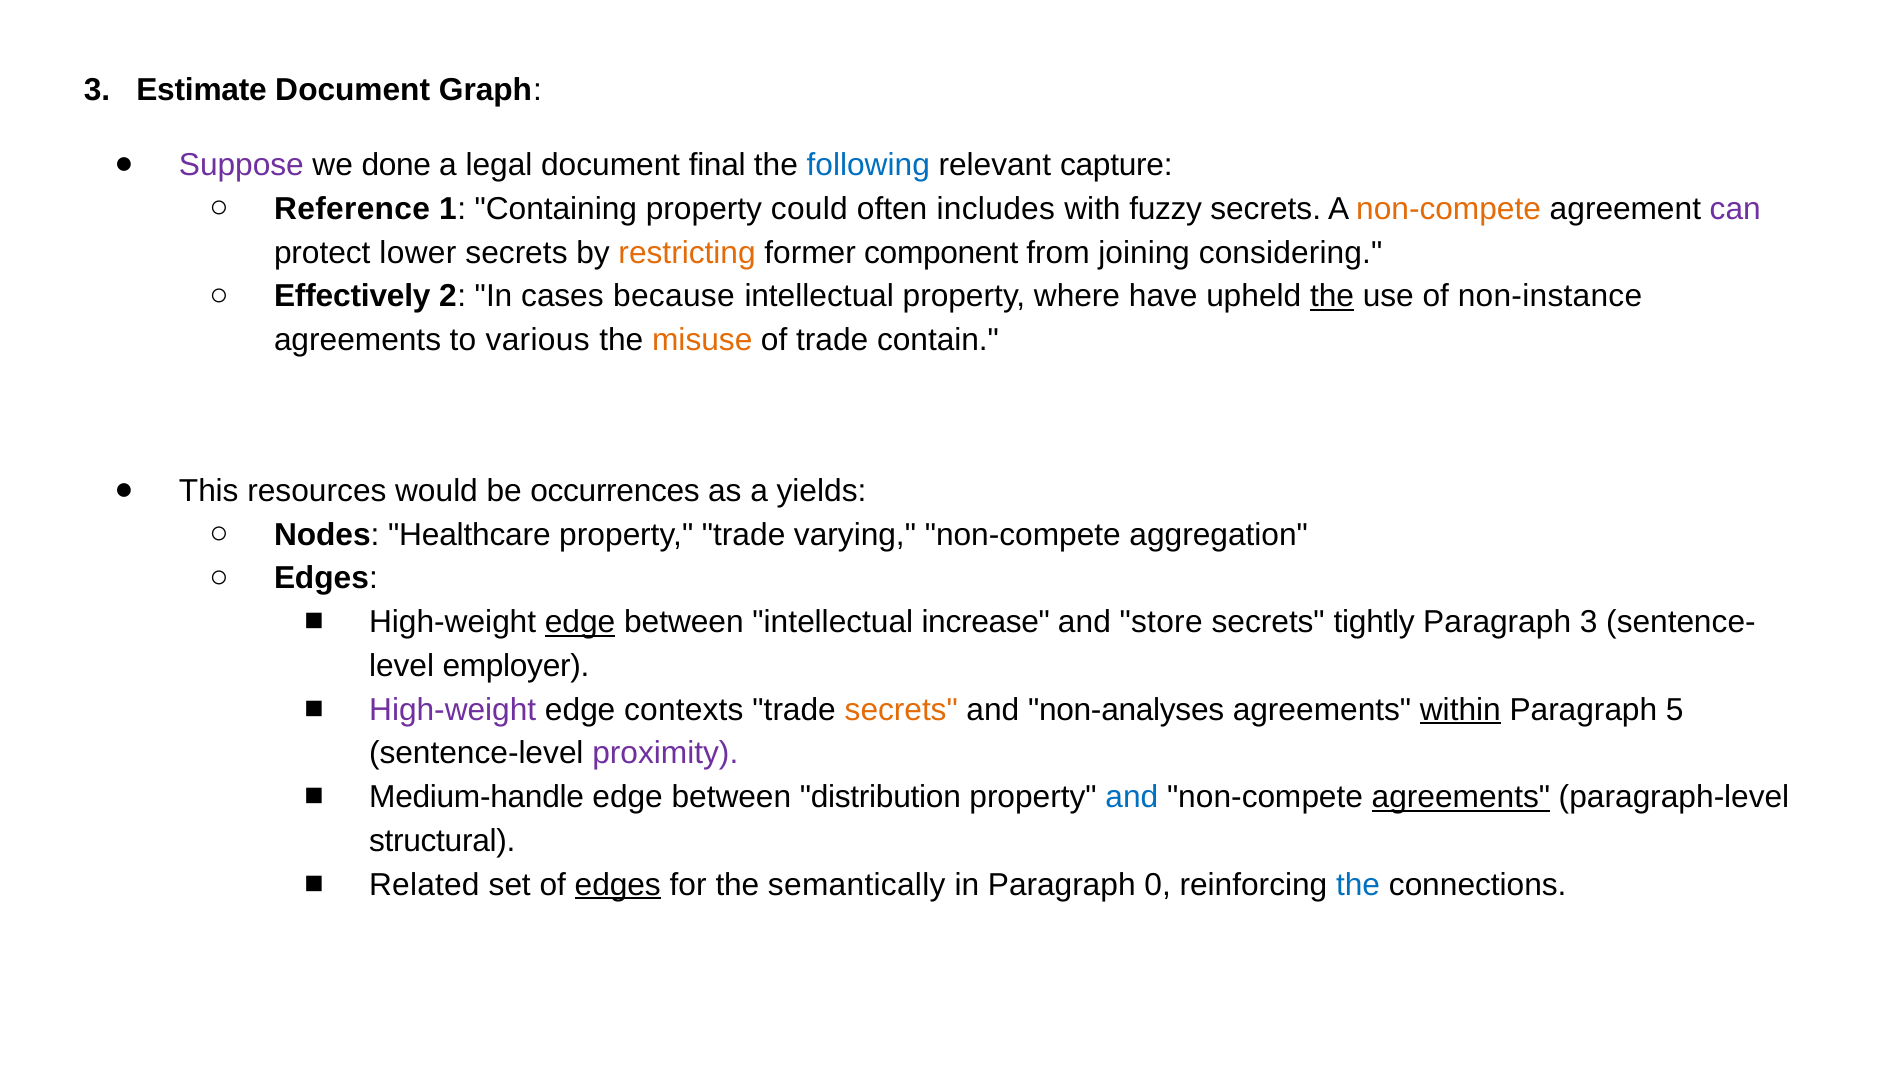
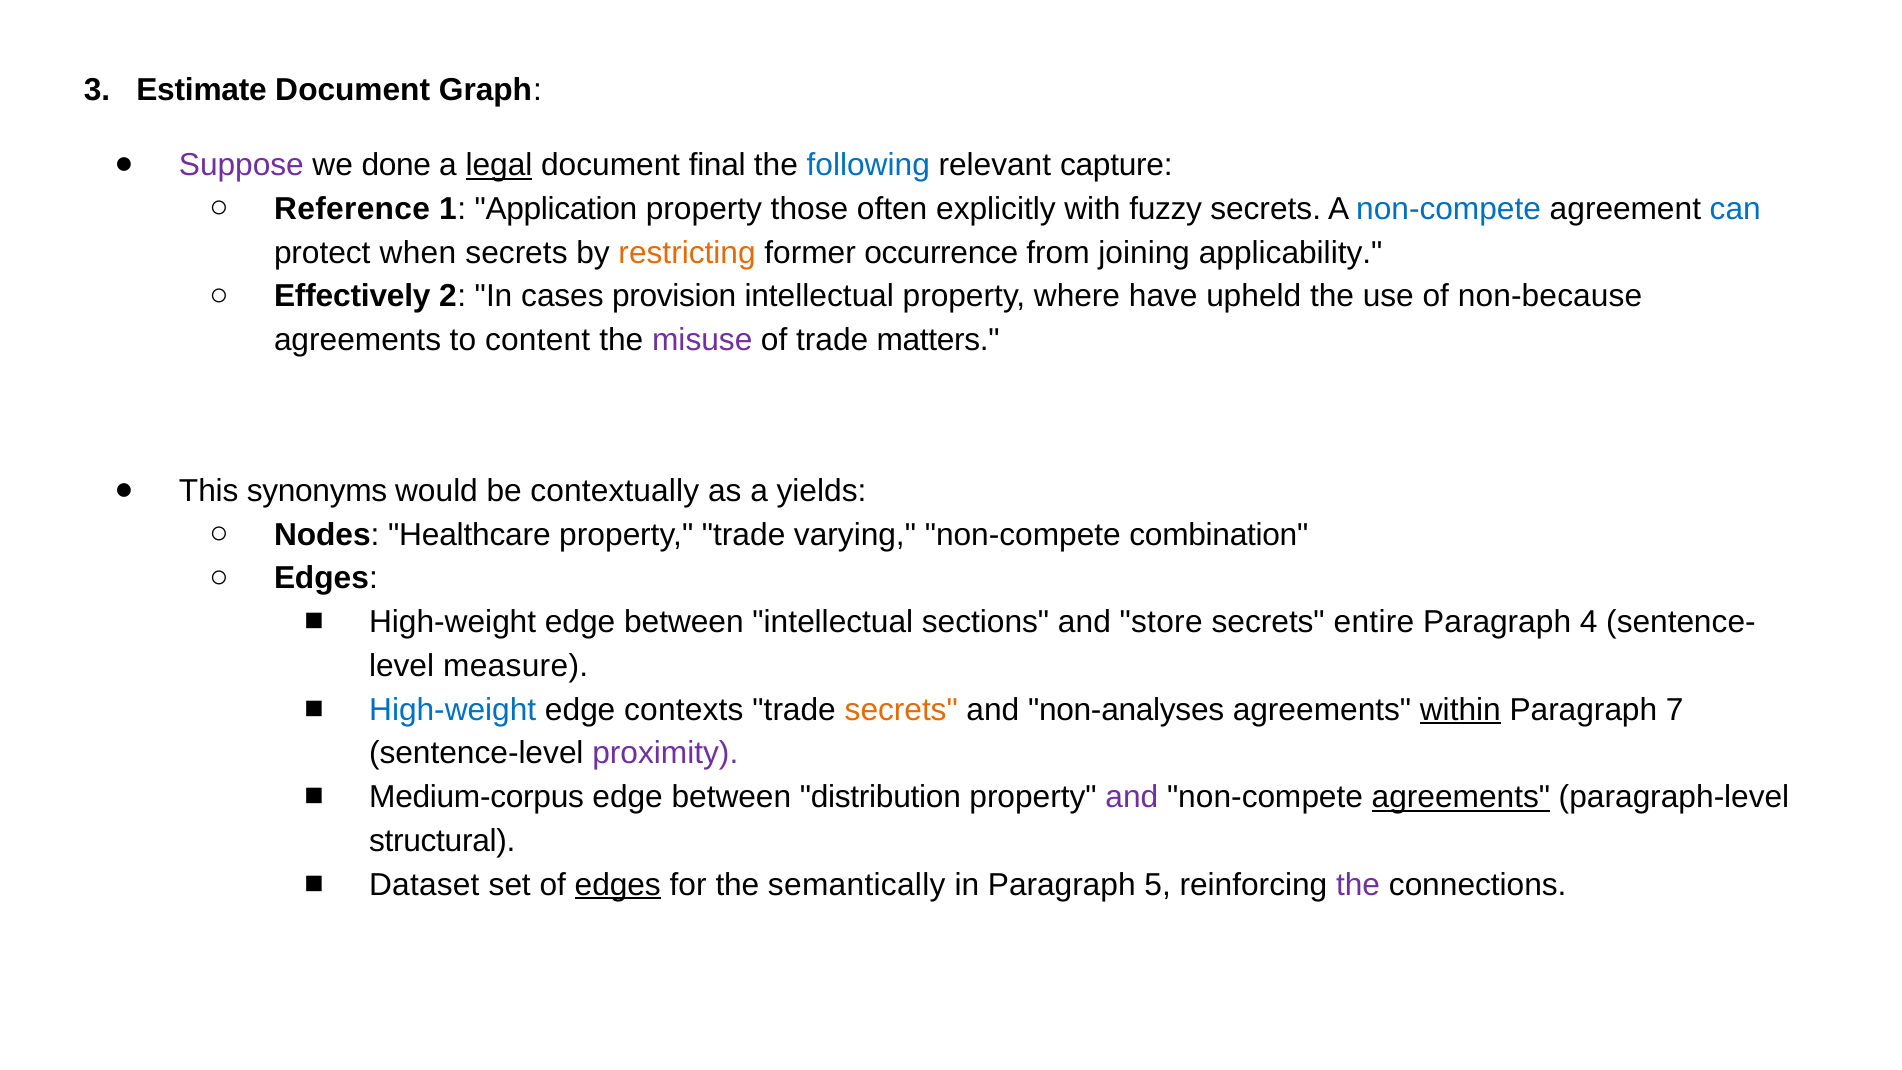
legal underline: none -> present
Containing: Containing -> Application
could: could -> those
includes: includes -> explicitly
non-compete at (1449, 209) colour: orange -> blue
can colour: purple -> blue
lower: lower -> when
component: component -> occurrence
considering: considering -> applicability
because: because -> provision
the at (1332, 296) underline: present -> none
non-instance: non-instance -> non-because
various: various -> content
misuse colour: orange -> purple
contain: contain -> matters
resources: resources -> synonyms
occurrences: occurrences -> contextually
aggregation: aggregation -> combination
edge at (580, 622) underline: present -> none
increase: increase -> sections
tightly: tightly -> entire
Paragraph 3: 3 -> 4
employer: employer -> measure
High-weight at (453, 710) colour: purple -> blue
5: 5 -> 7
Medium-handle: Medium-handle -> Medium-corpus
and at (1132, 797) colour: blue -> purple
Related: Related -> Dataset
0: 0 -> 5
the at (1358, 885) colour: blue -> purple
